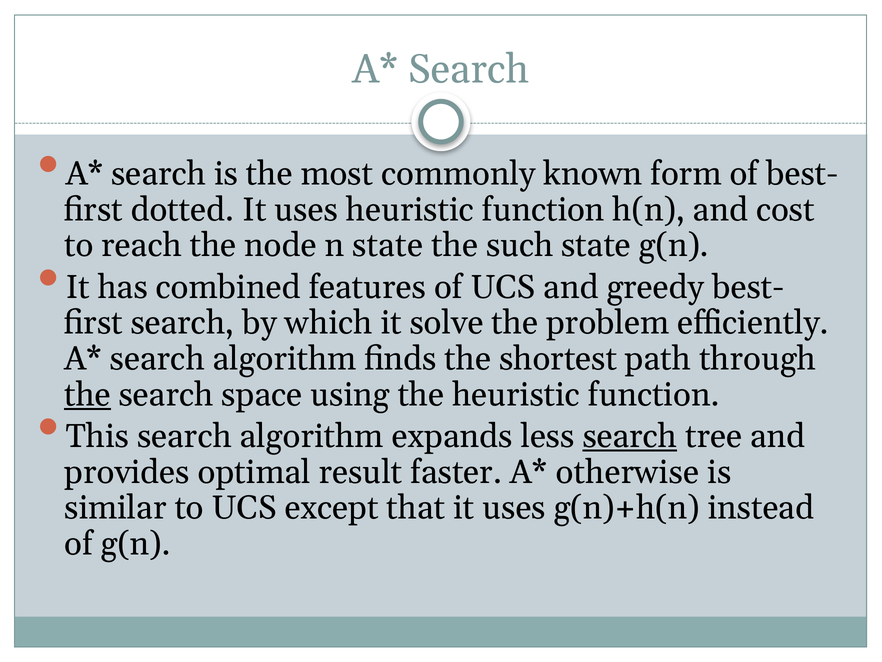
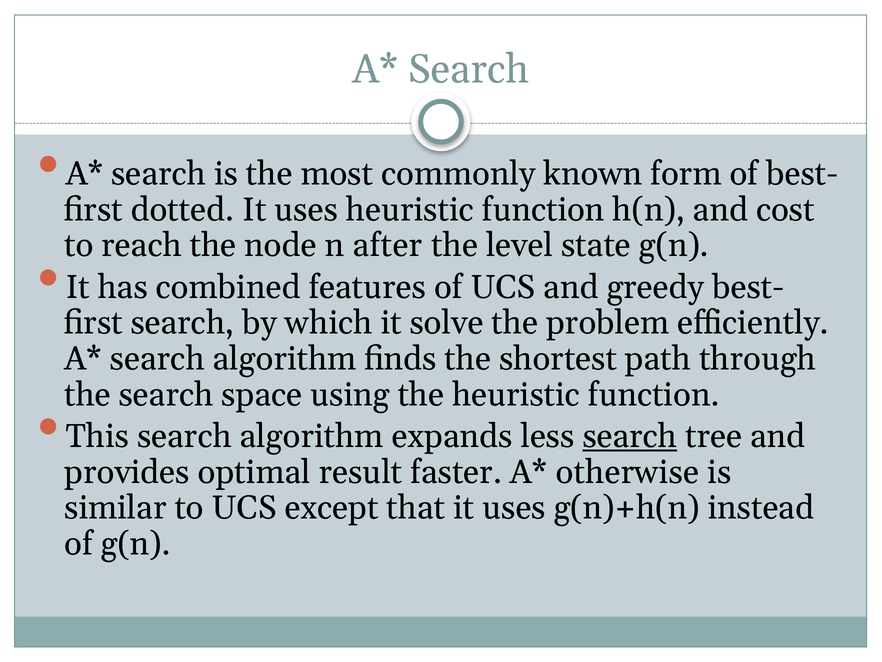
n state: state -> after
such: such -> level
the at (88, 394) underline: present -> none
